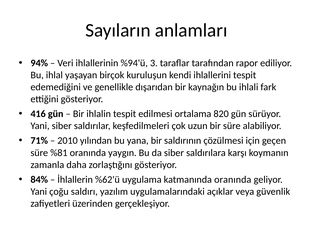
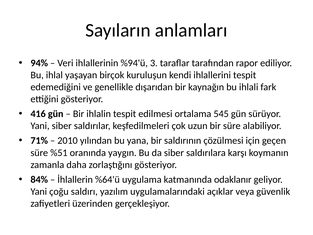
820: 820 -> 545
%81: %81 -> %51
%62'ü: %62'ü -> %64'ü
katmanında oranında: oranında -> odaklanır
